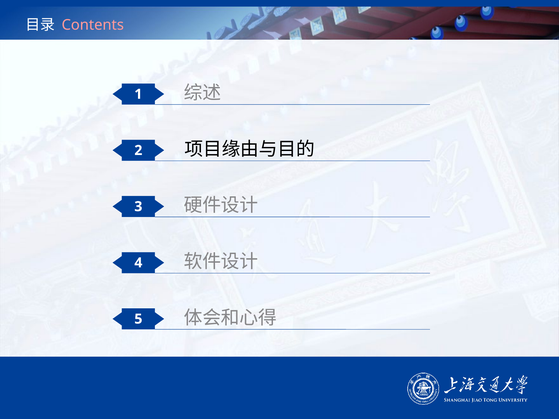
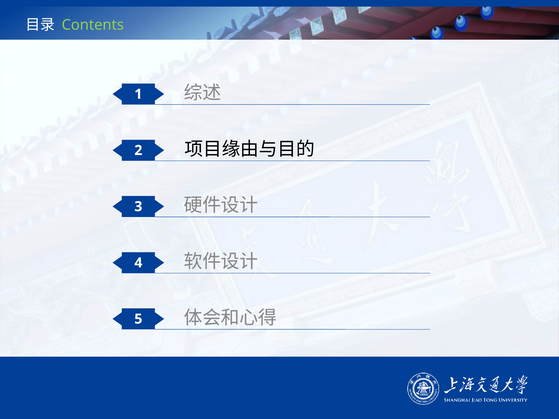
Contents colour: pink -> light green
